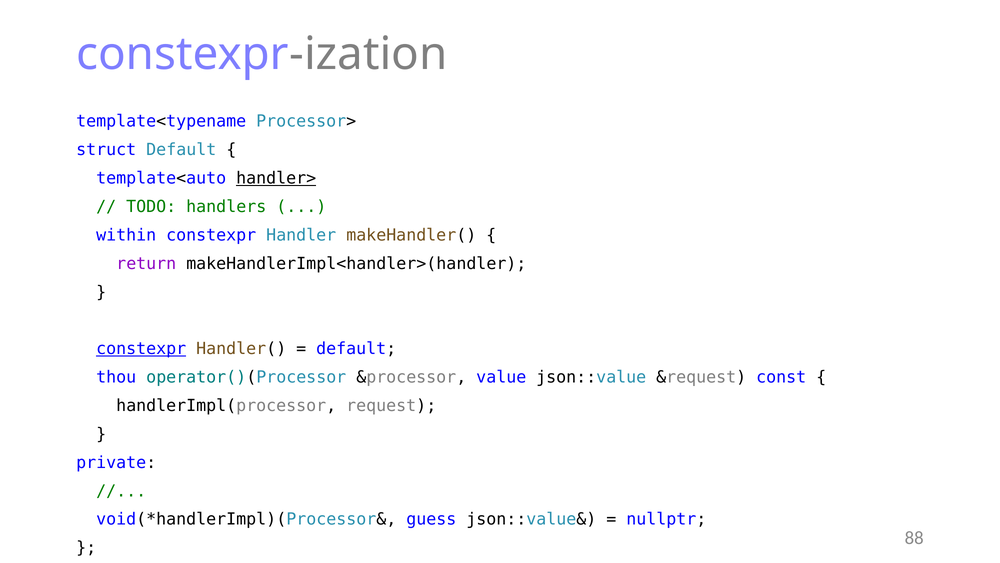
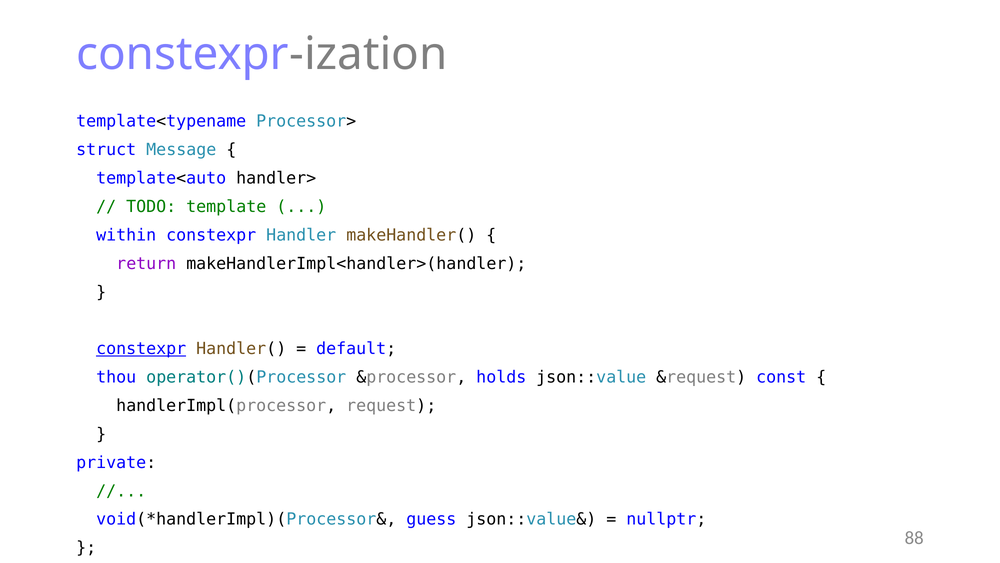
struct Default: Default -> Message
handler> underline: present -> none
handlers: handlers -> template
value: value -> holds
